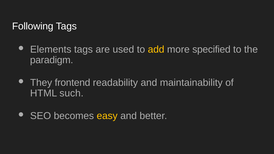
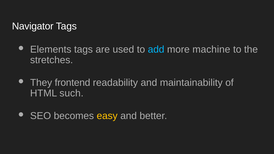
Following: Following -> Navigator
add colour: yellow -> light blue
specified: specified -> machine
paradigm: paradigm -> stretches
